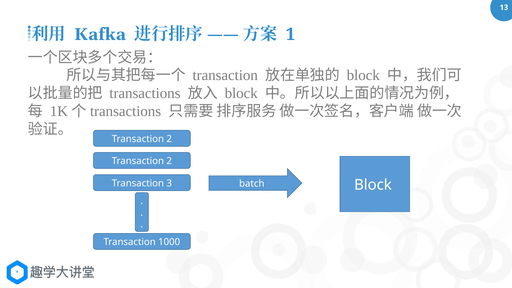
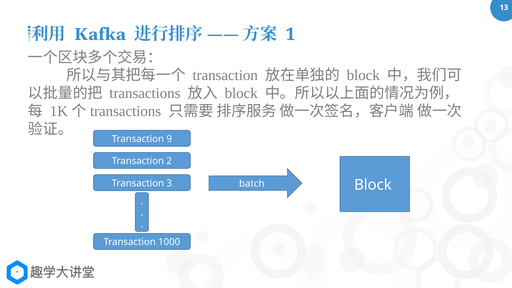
2 at (169, 139): 2 -> 9
